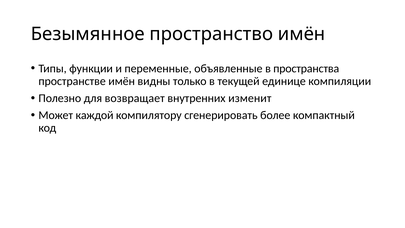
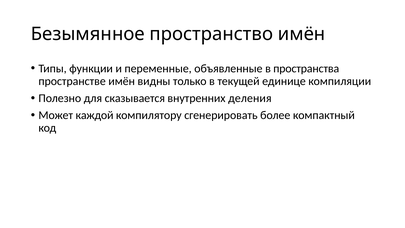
возвращает: возвращает -> сказывается
изменит: изменит -> деления
